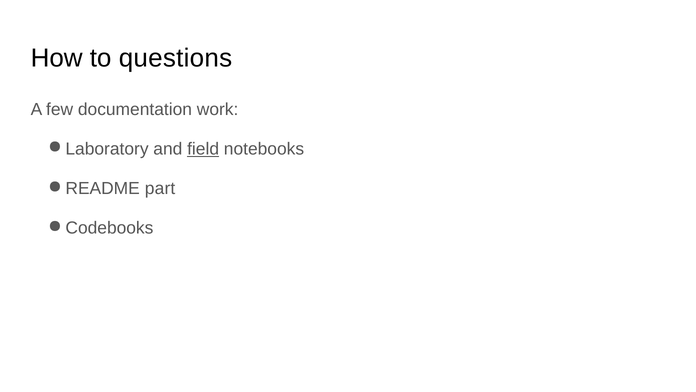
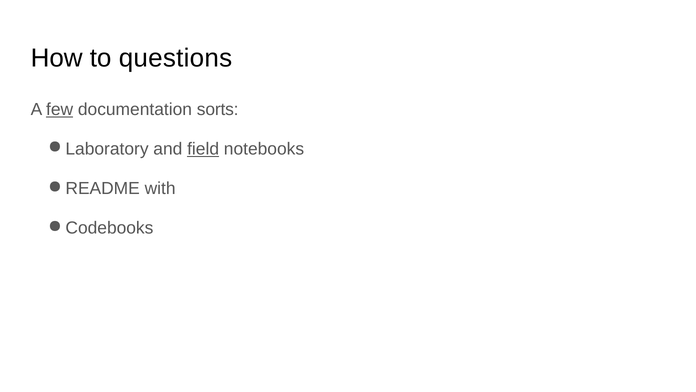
few underline: none -> present
work: work -> sorts
part: part -> with
